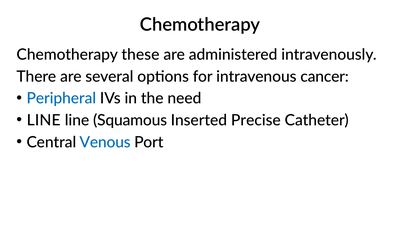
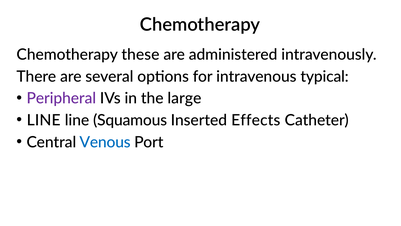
cancer: cancer -> typical
Peripheral colour: blue -> purple
need: need -> large
Precise: Precise -> Effects
